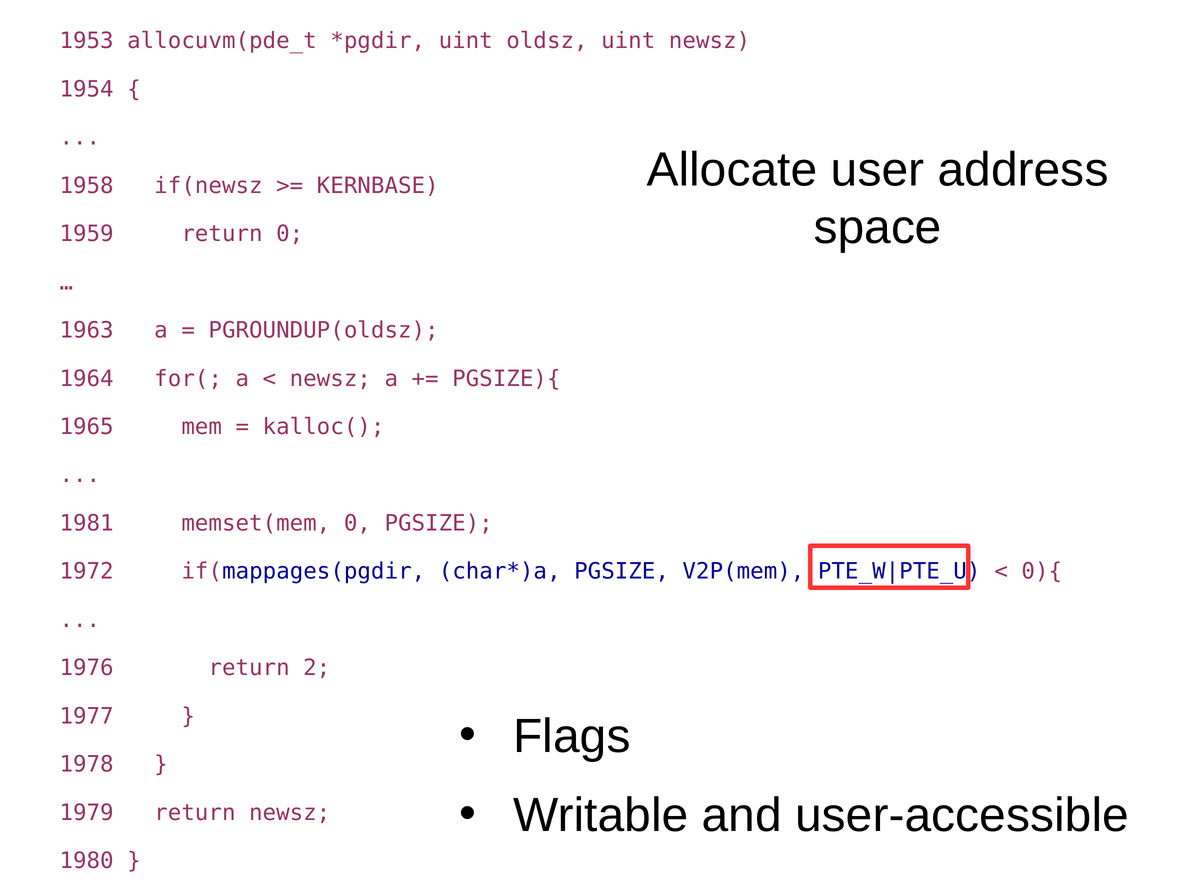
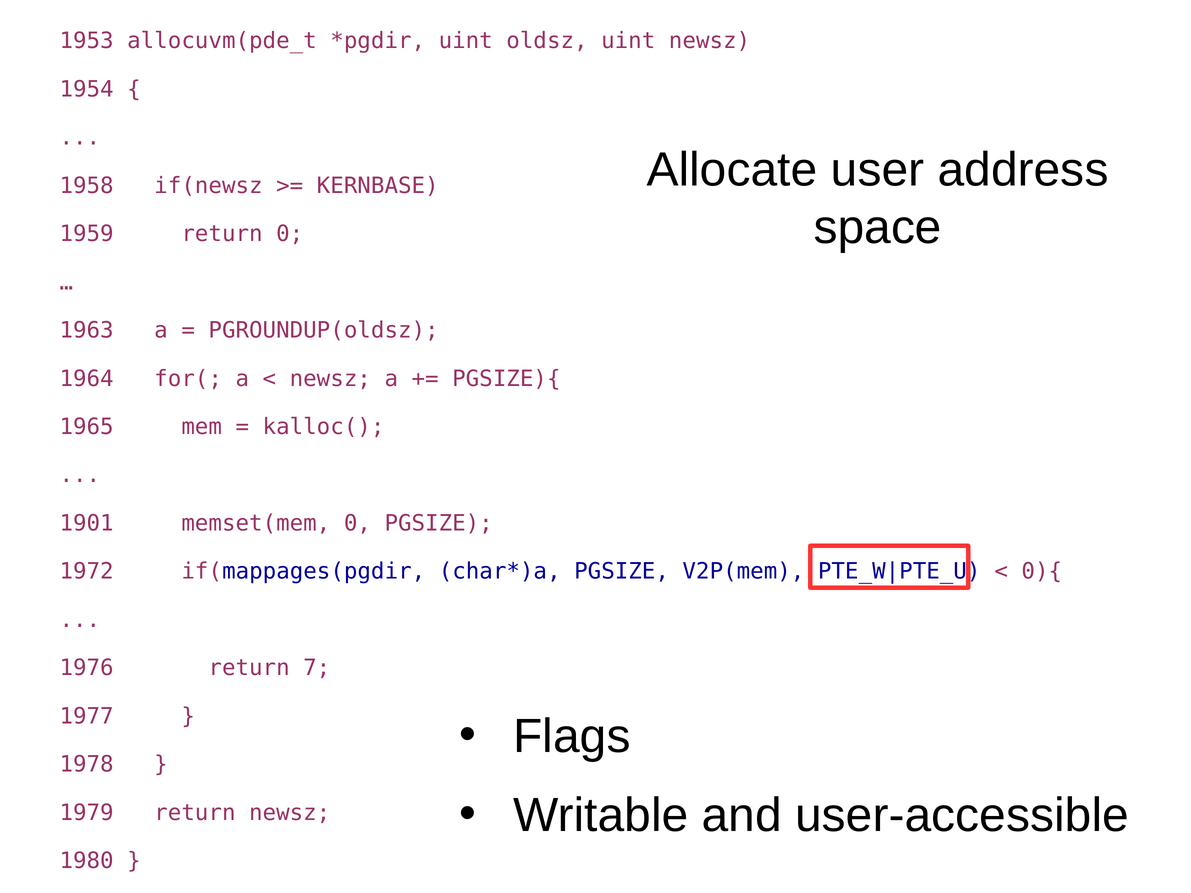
1981: 1981 -> 1901
2: 2 -> 7
